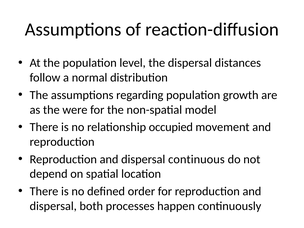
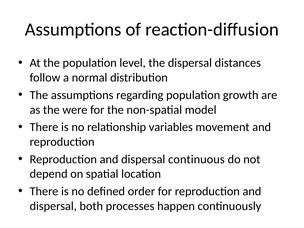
occupied: occupied -> variables
